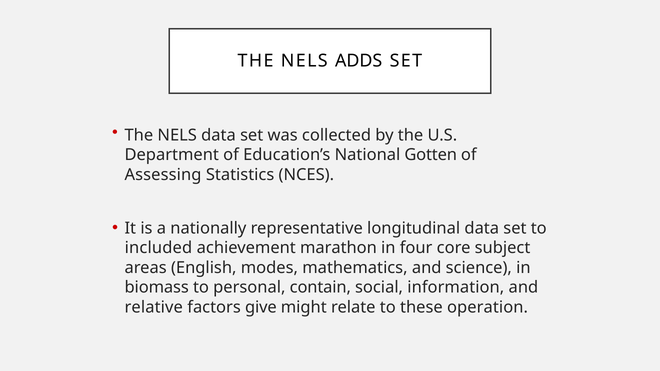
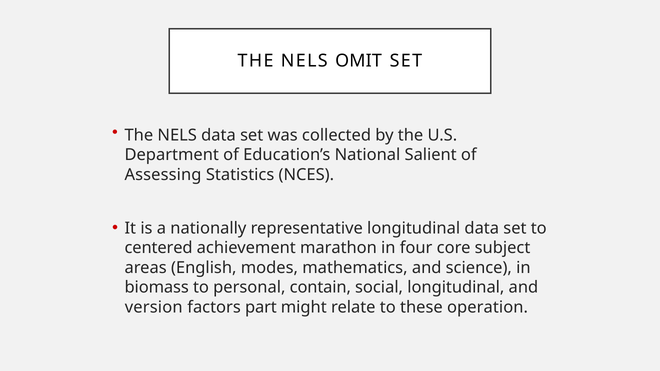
ADDS: ADDS -> OMIT
Gotten: Gotten -> Salient
included: included -> centered
social information: information -> longitudinal
relative: relative -> version
give: give -> part
